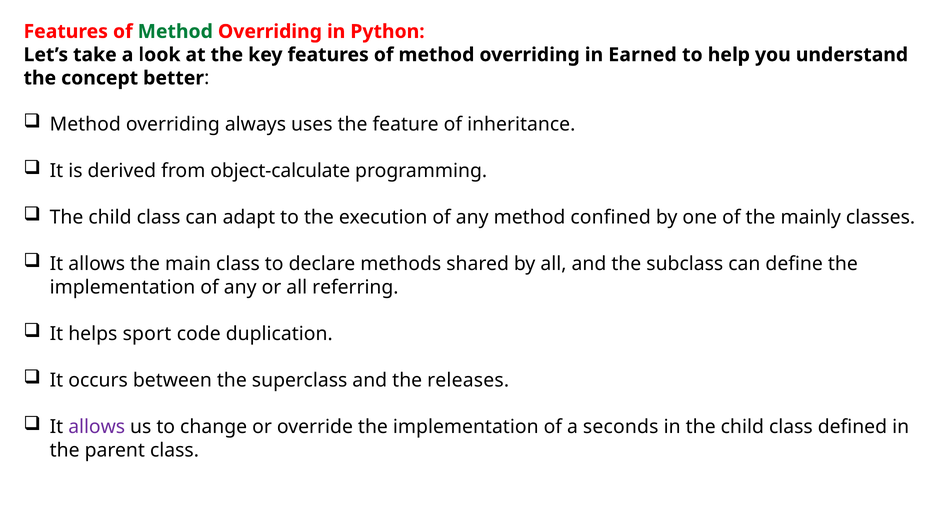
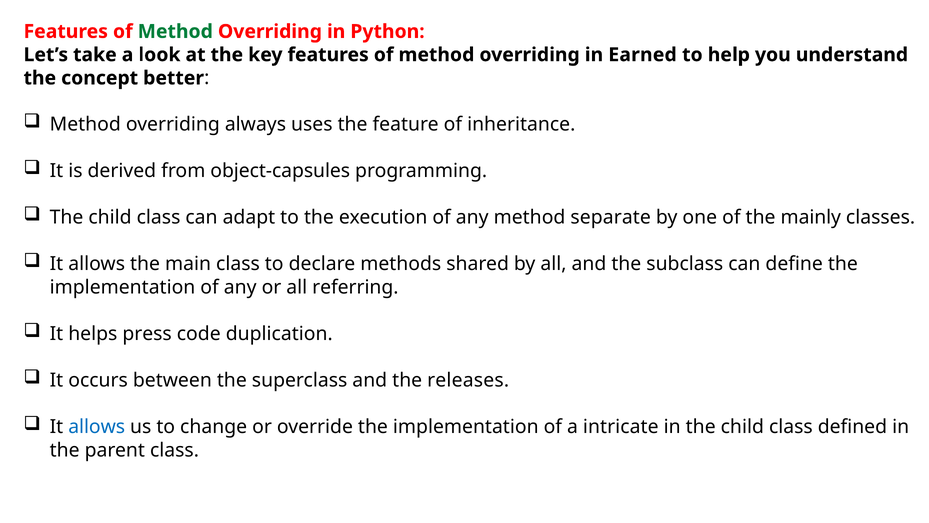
object-calculate: object-calculate -> object-capsules
confined: confined -> separate
sport: sport -> press
allows at (97, 426) colour: purple -> blue
seconds: seconds -> intricate
